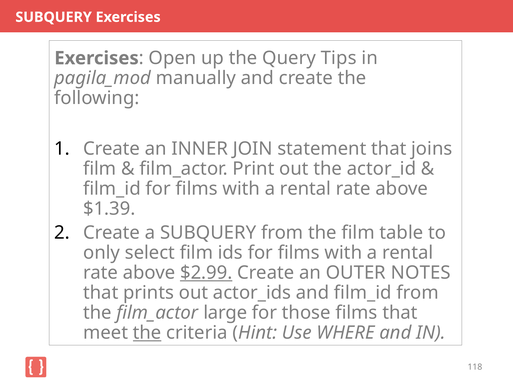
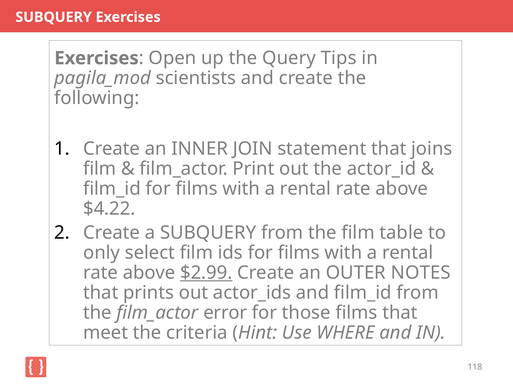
manually: manually -> scientists
$1.39: $1.39 -> $4.22
large: large -> error
the at (147, 333) underline: present -> none
